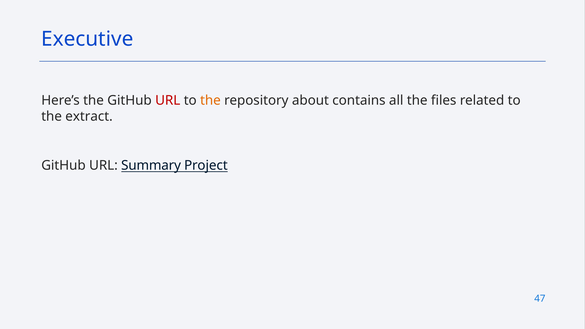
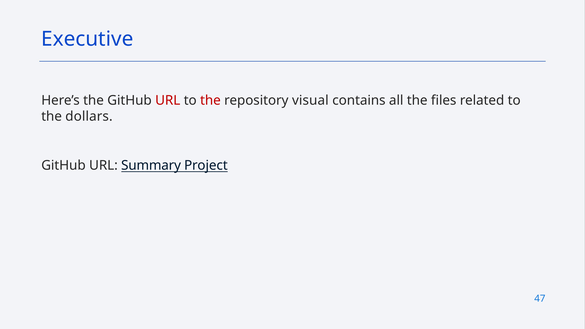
the at (210, 100) colour: orange -> red
about: about -> visual
extract: extract -> dollars
